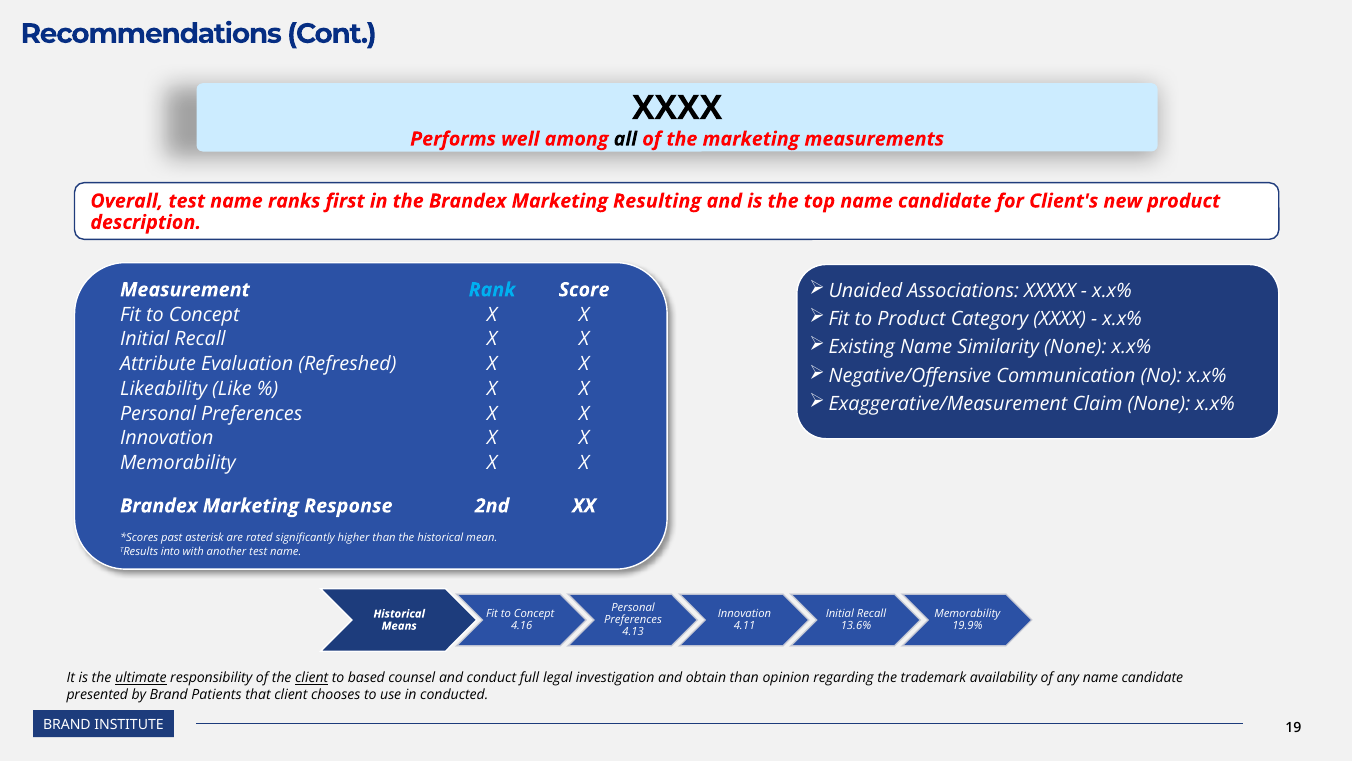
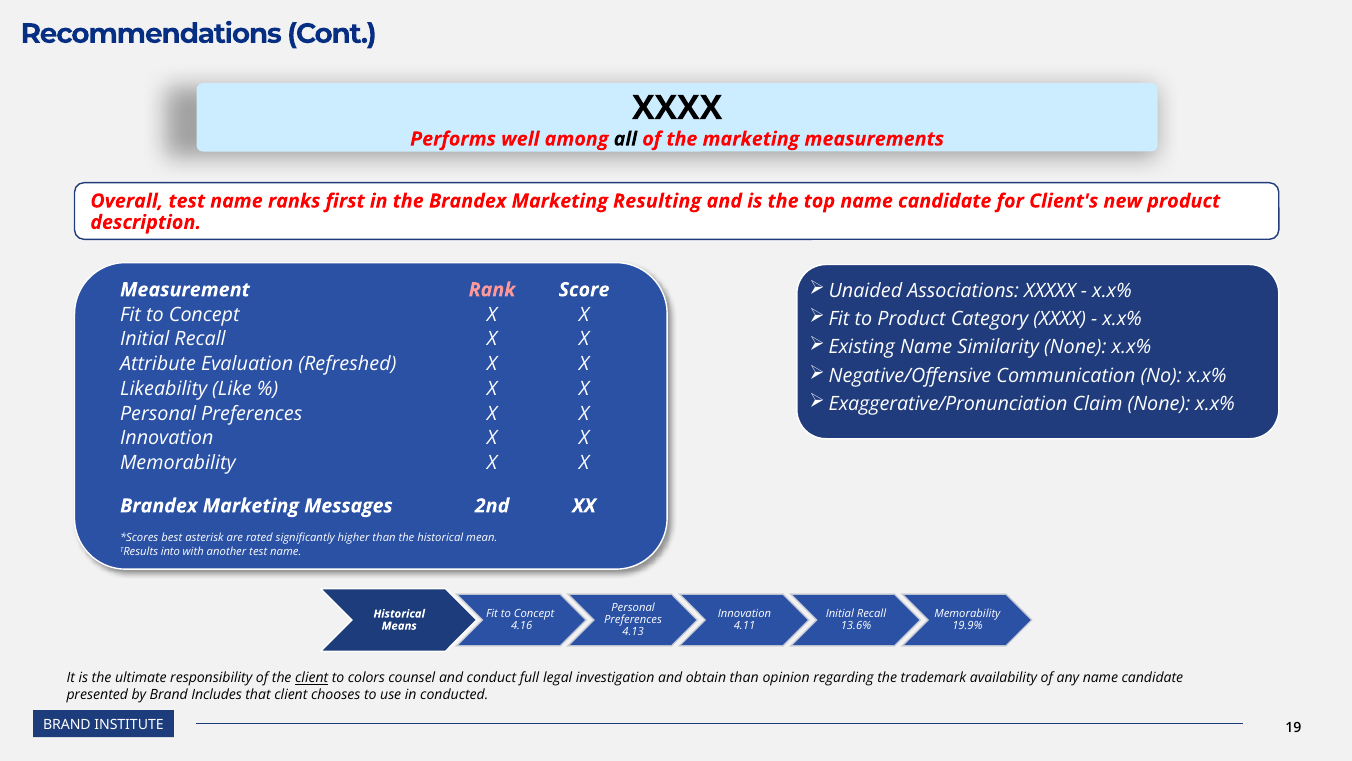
Rank colour: light blue -> pink
Exaggerative/Measurement: Exaggerative/Measurement -> Exaggerative/Pronunciation
Response: Response -> Messages
past: past -> best
ultimate underline: present -> none
based: based -> colors
Patients: Patients -> Includes
